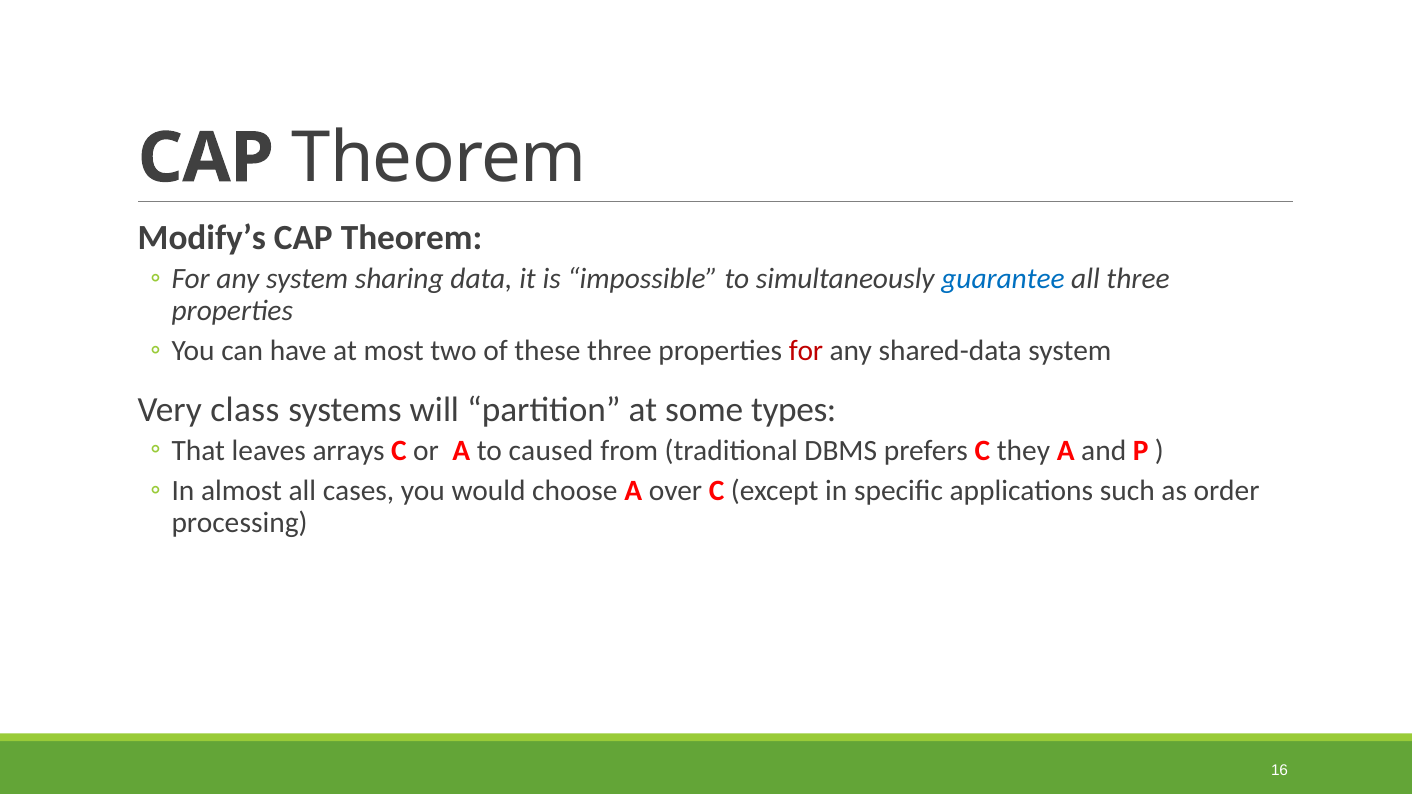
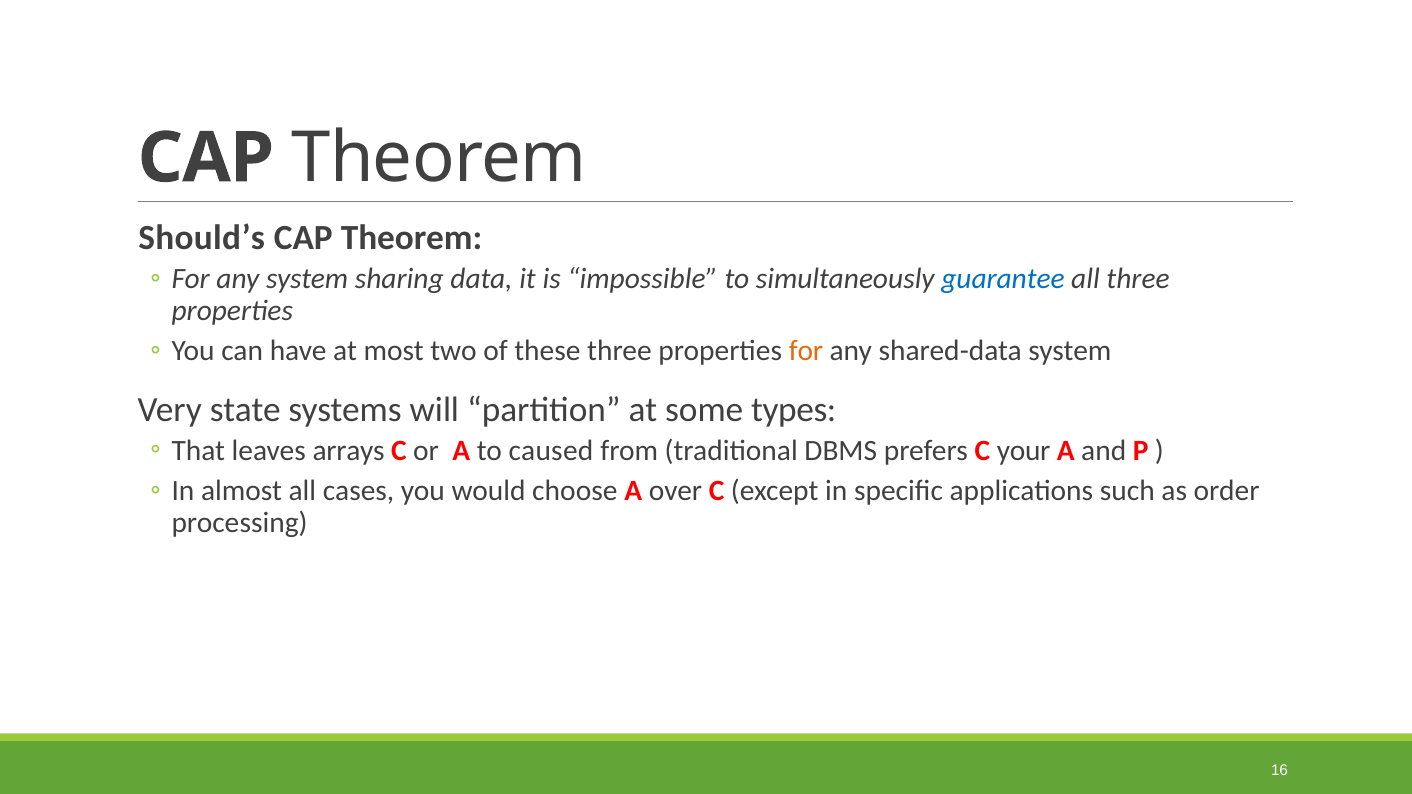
Modify’s: Modify’s -> Should’s
for at (806, 351) colour: red -> orange
class: class -> state
they: they -> your
